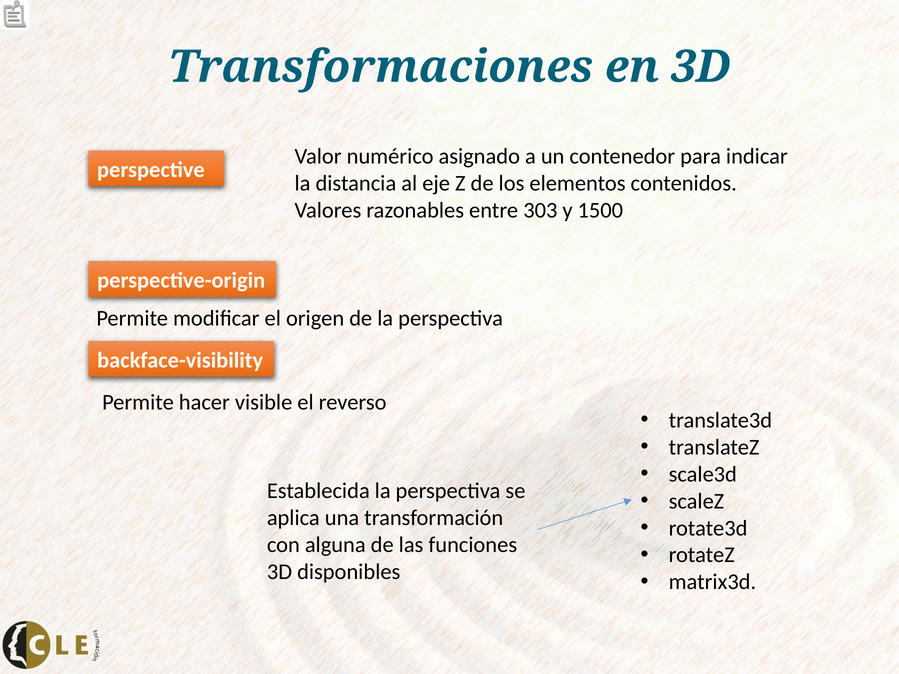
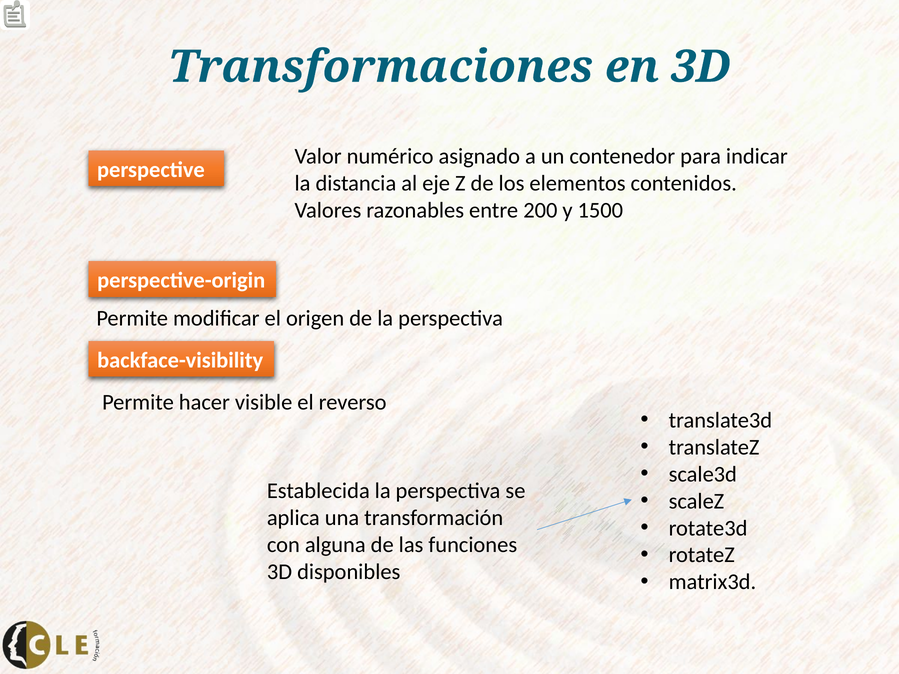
303: 303 -> 200
